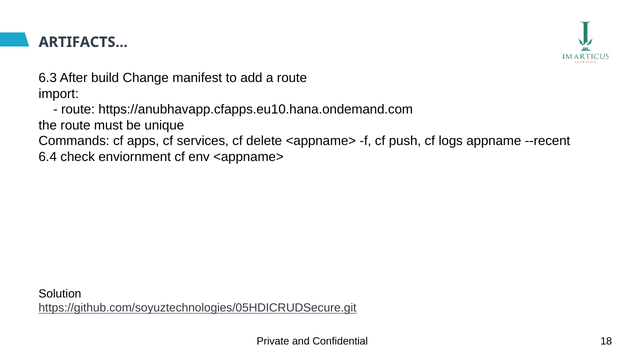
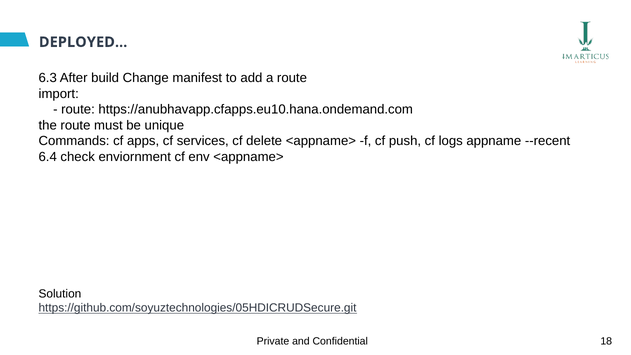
ARTIFACTS…: ARTIFACTS… -> DEPLOYED…
